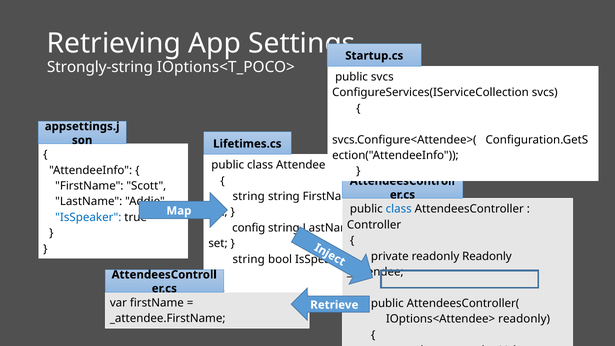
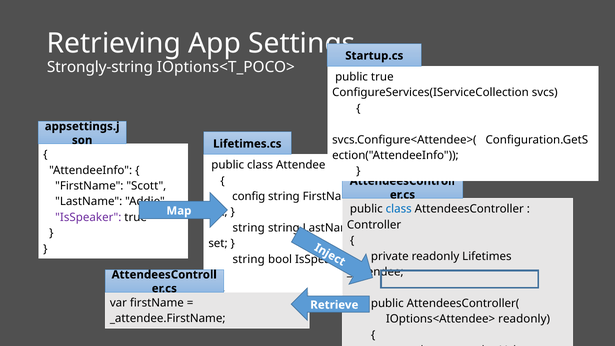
public svcs: svcs -> true
string at (249, 196): string -> config
IsSpeaker at (88, 217) colour: blue -> purple
config at (249, 228): config -> string
readonly Readonly: Readonly -> Lifetimes
